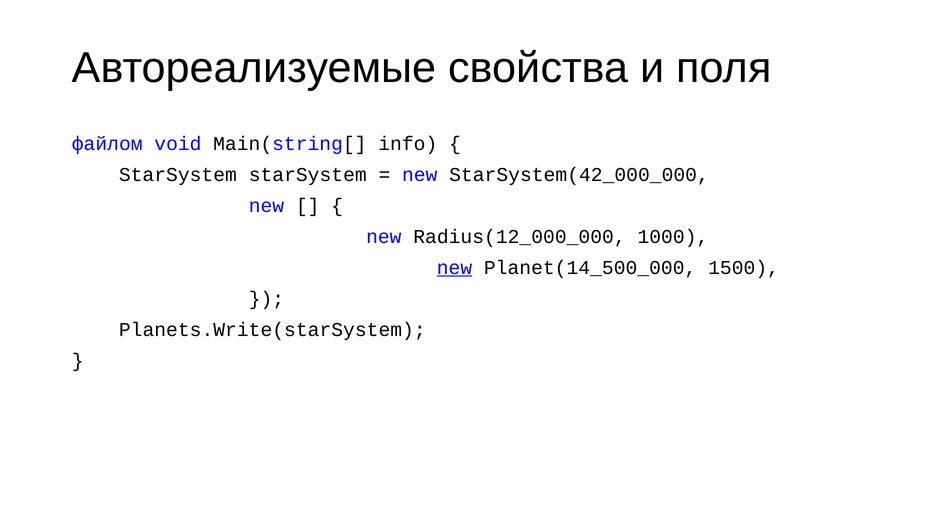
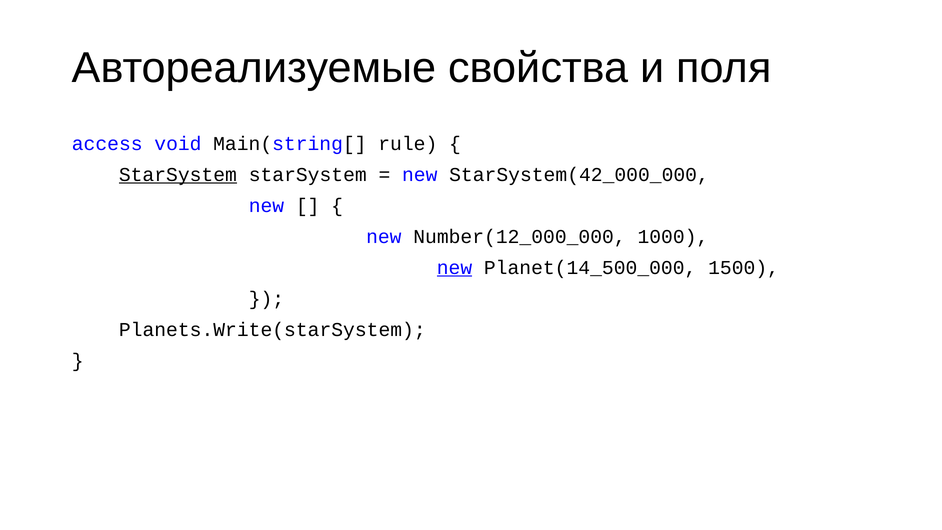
файлом: файлом -> access
info: info -> rule
StarSystem at (178, 175) underline: none -> present
Radius(12_000_000: Radius(12_000_000 -> Number(12_000_000
